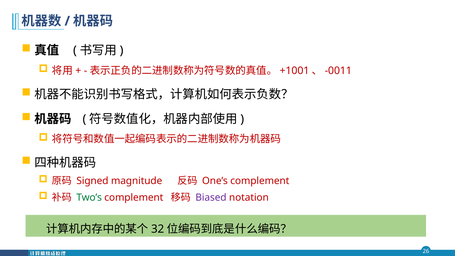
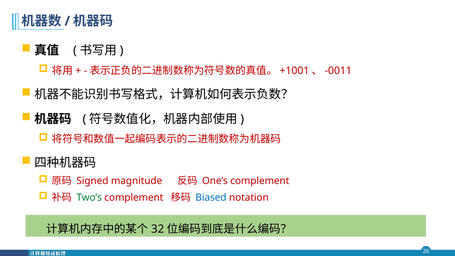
Biased colour: purple -> blue
